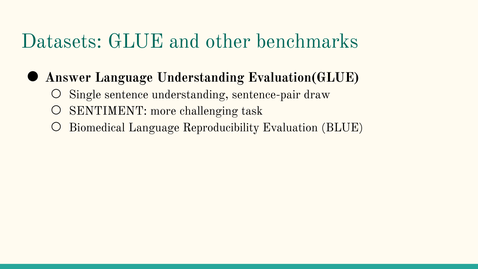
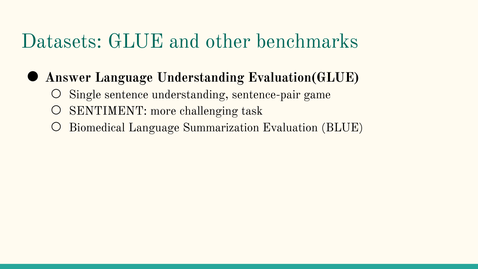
draw: draw -> game
Reproducibility: Reproducibility -> Summarization
